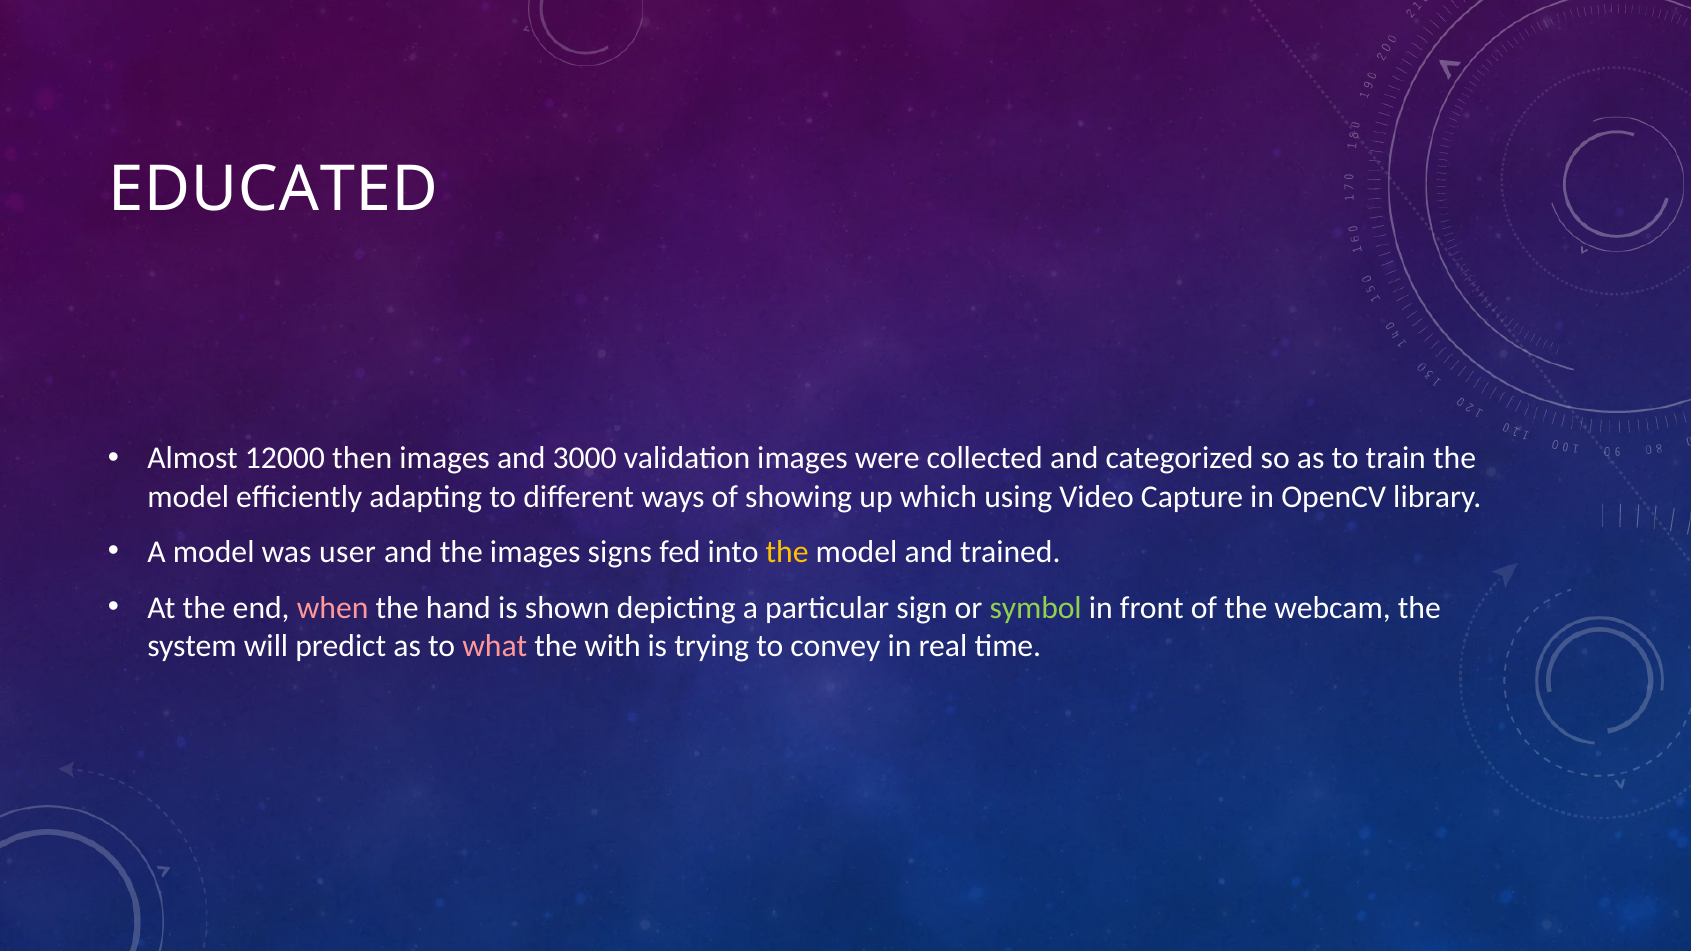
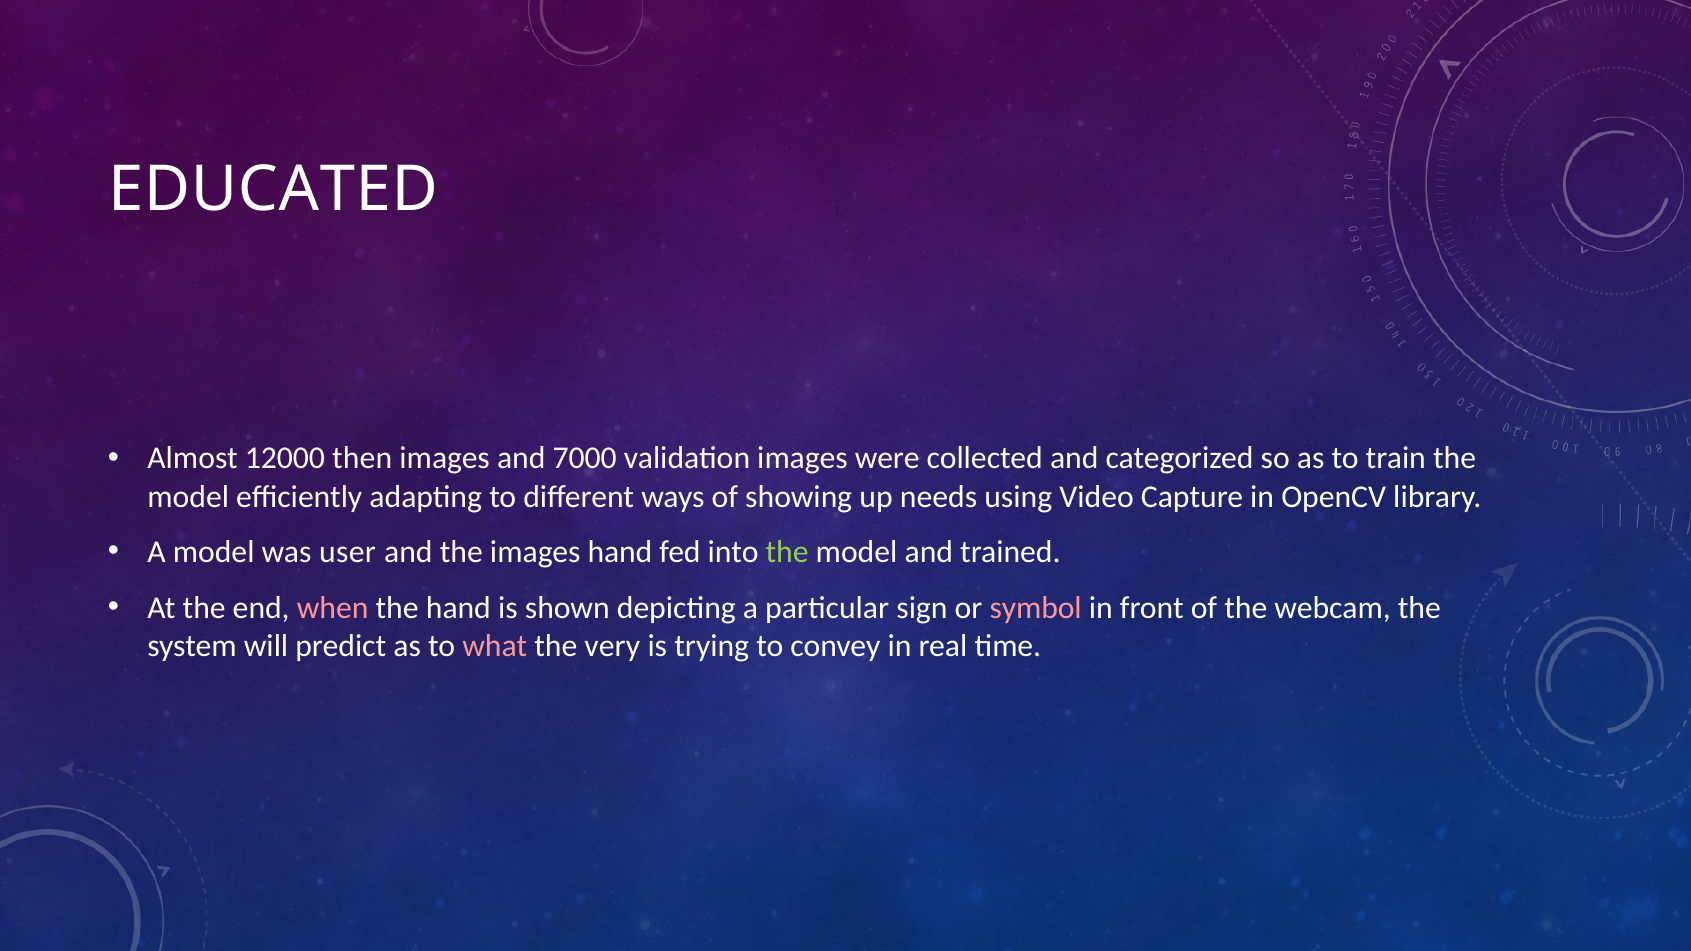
3000: 3000 -> 7000
which: which -> needs
images signs: signs -> hand
the at (787, 552) colour: yellow -> light green
symbol colour: light green -> pink
with: with -> very
